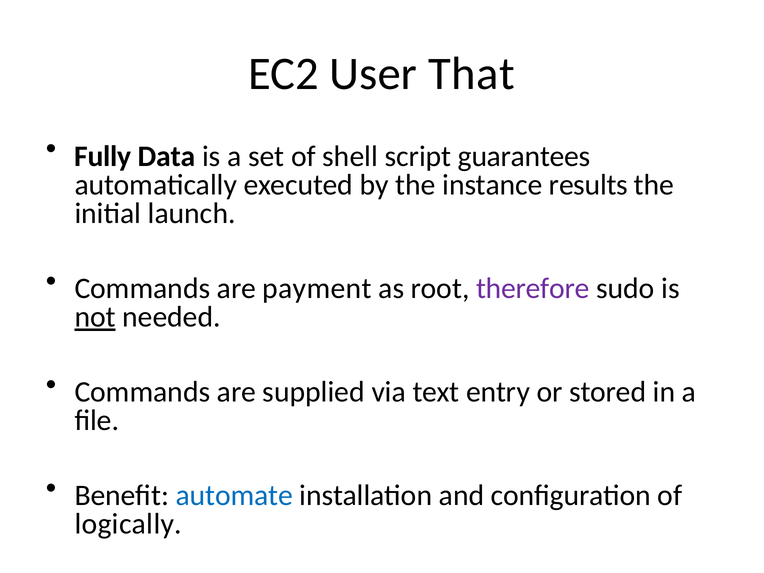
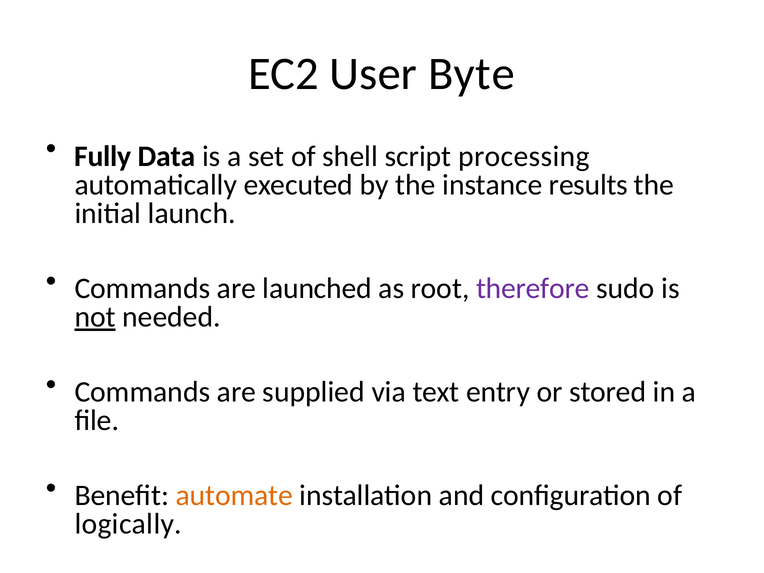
That: That -> Byte
guarantees: guarantees -> processing
payment: payment -> launched
automate colour: blue -> orange
